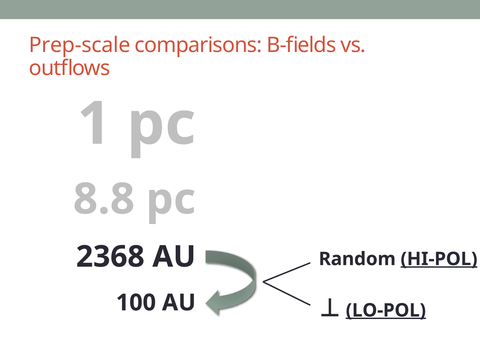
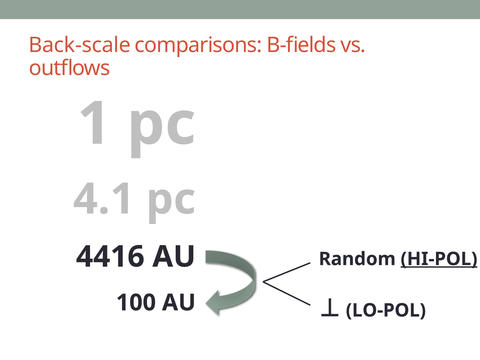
Prep-scale: Prep-scale -> Back-scale
8.8: 8.8 -> 4.1
2368: 2368 -> 4416
LO-POL underline: present -> none
